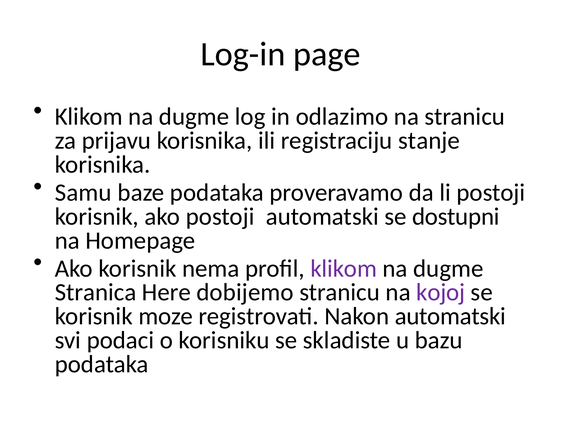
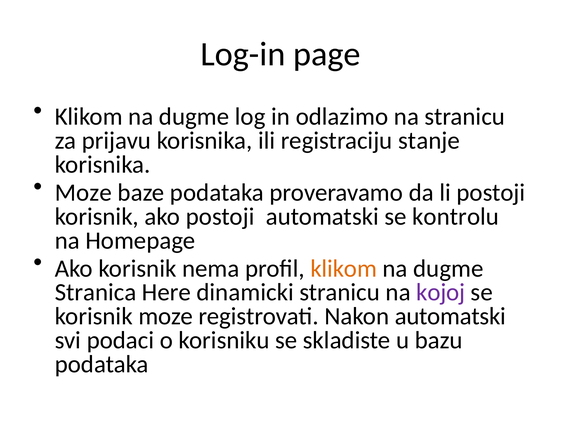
Samu at (83, 192): Samu -> Moze
dostupni: dostupni -> kontrolu
klikom at (344, 268) colour: purple -> orange
dobijemo: dobijemo -> dinamicki
